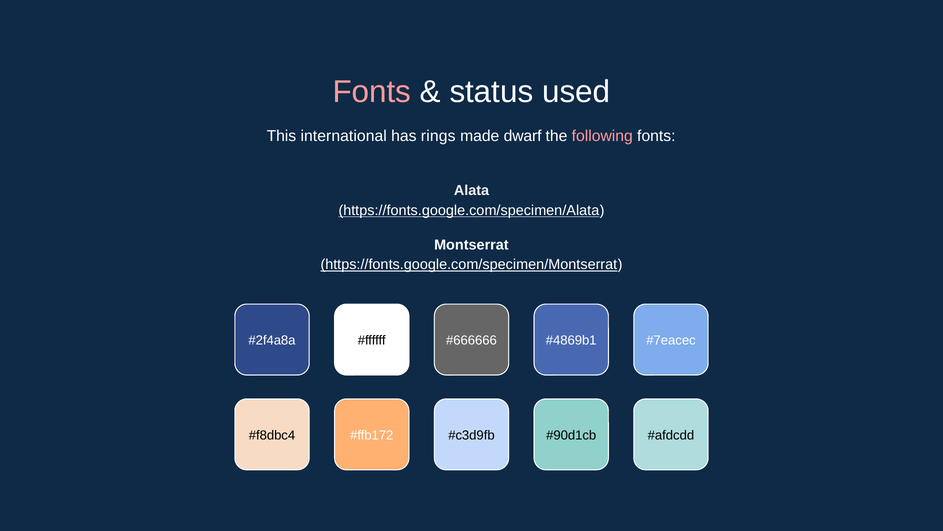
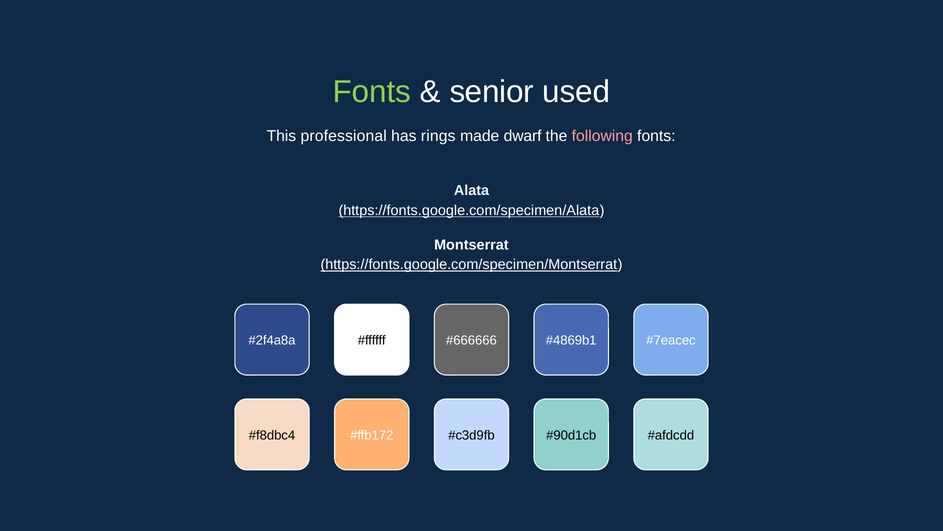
Fonts at (372, 92) colour: pink -> light green
status: status -> senior
international: international -> professional
